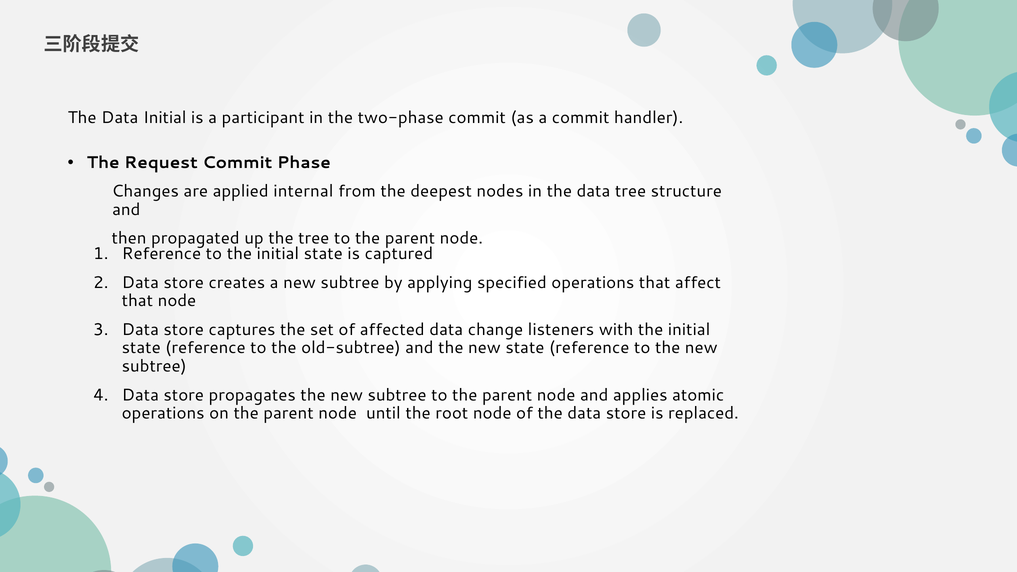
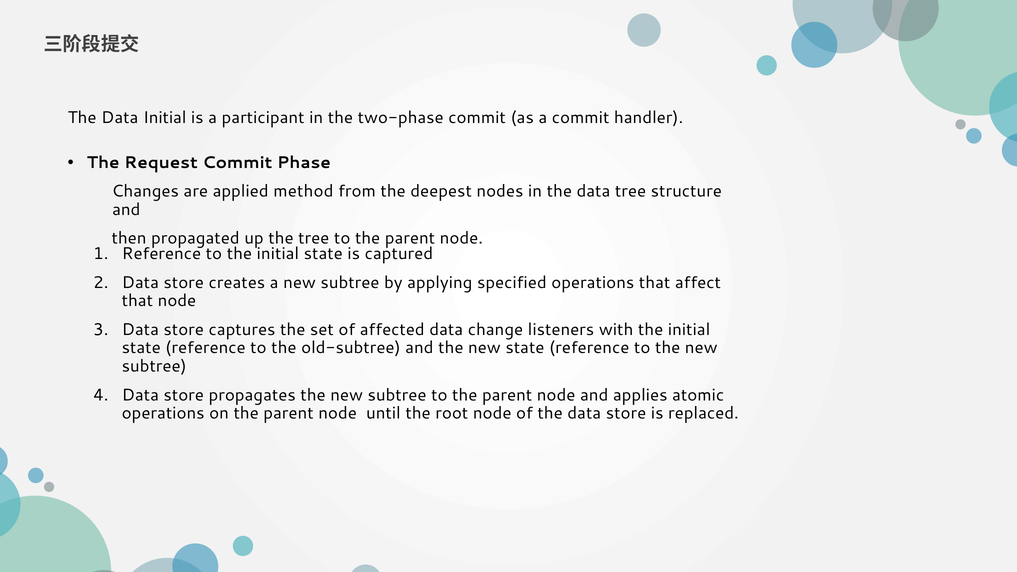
internal: internal -> method
